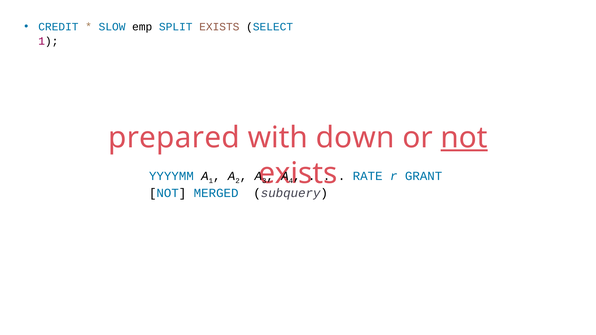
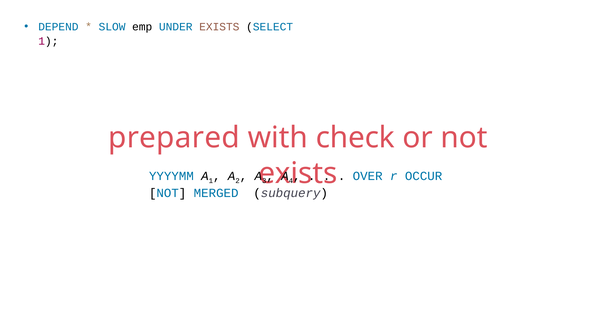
CREDIT: CREDIT -> DEPEND
SPLIT: SPLIT -> UNDER
down: down -> check
not at (464, 138) underline: present -> none
RATE: RATE -> OVER
GRANT: GRANT -> OCCUR
